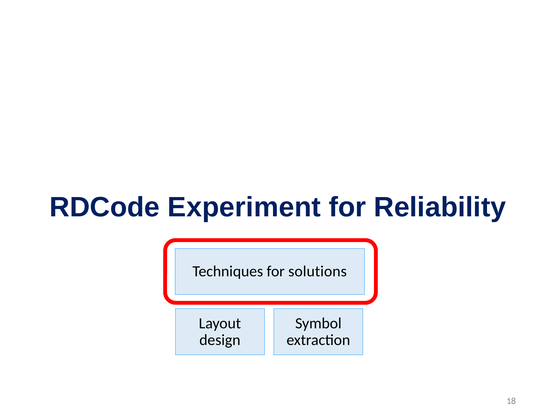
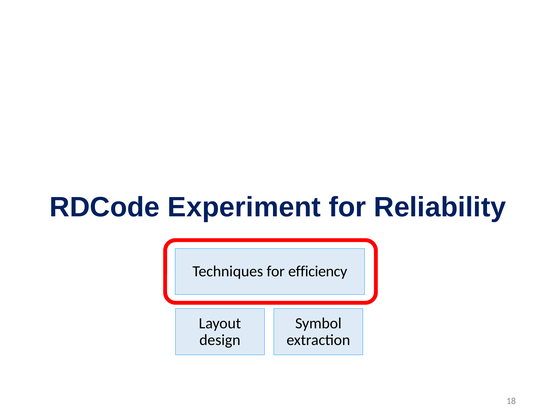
solutions: solutions -> efficiency
